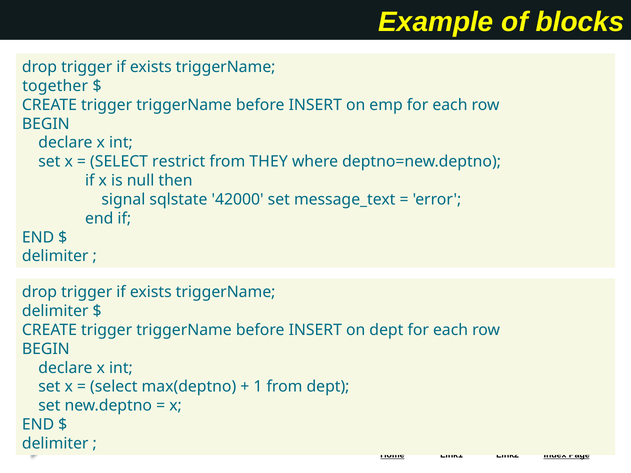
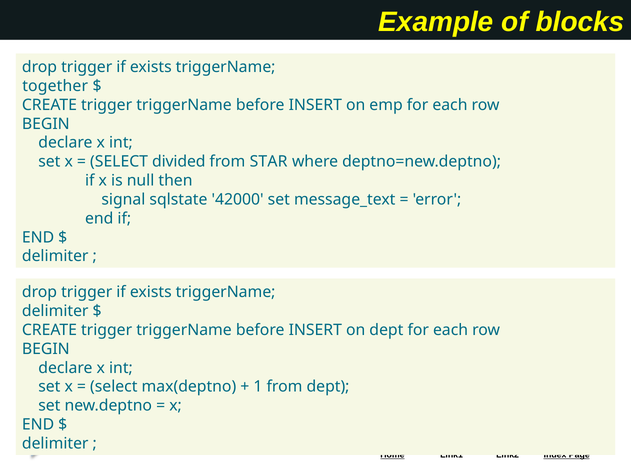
restrict: restrict -> divided
THEY: THEY -> STAR
